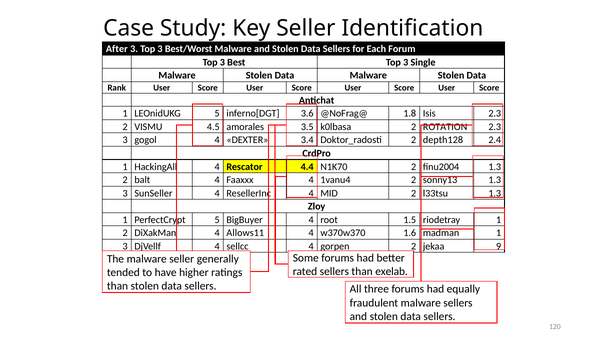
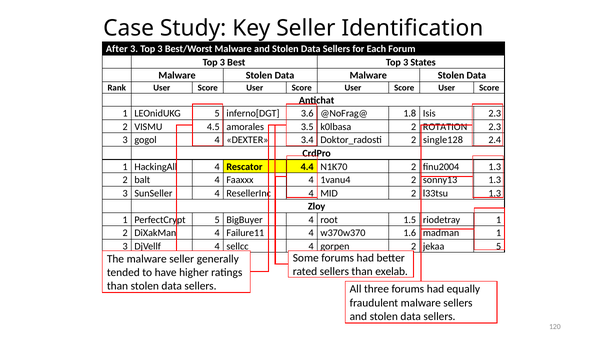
Single: Single -> States
depth128: depth128 -> single128
Allows11: Allows11 -> Failure11
jekaa 9: 9 -> 5
